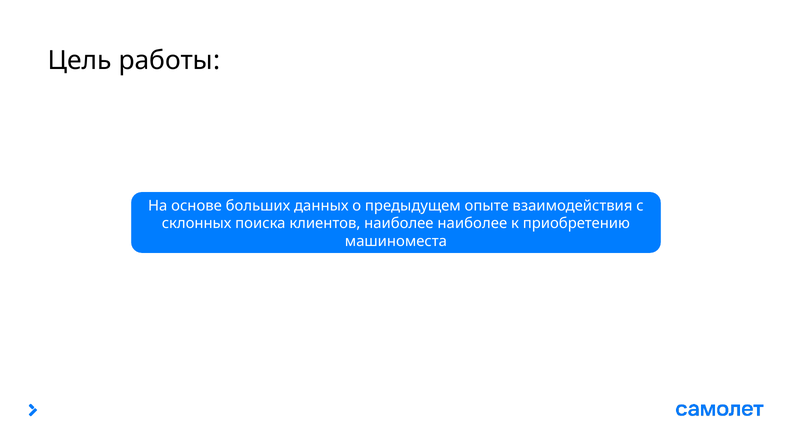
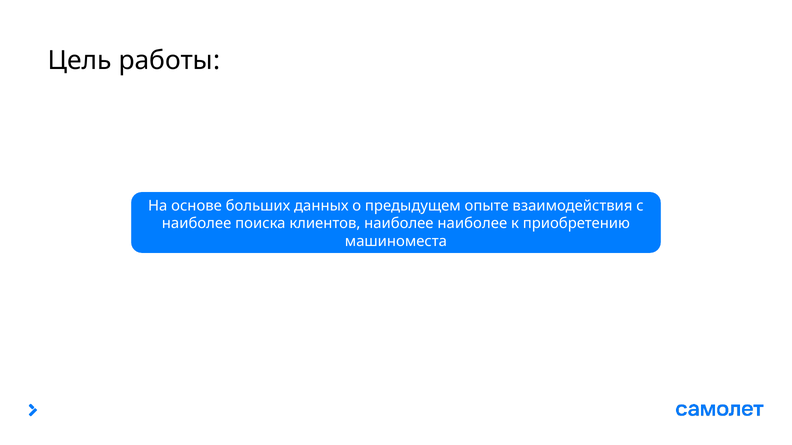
склонных at (197, 224): склонных -> наиболее
